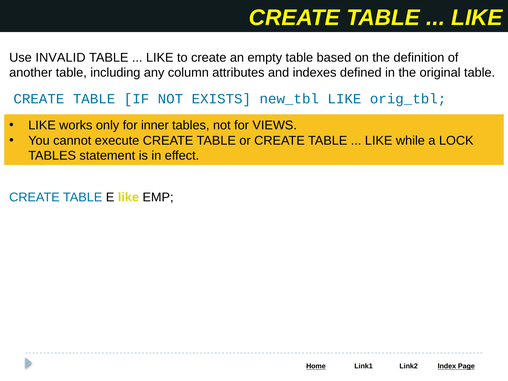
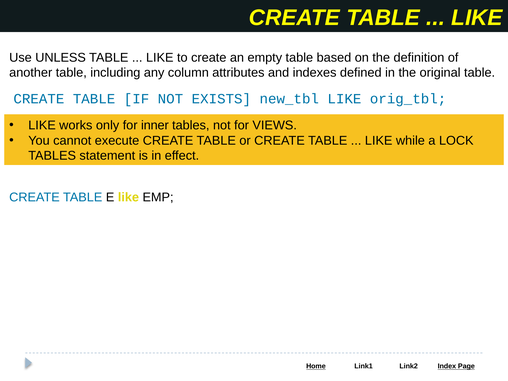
INVALID: INVALID -> UNLESS
